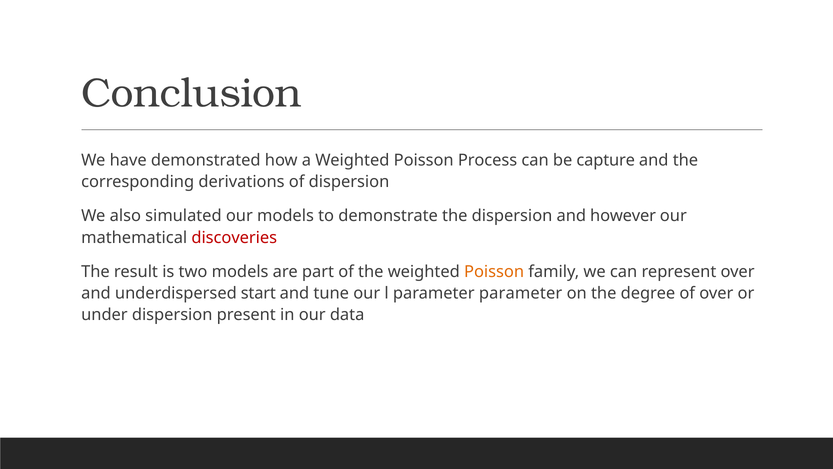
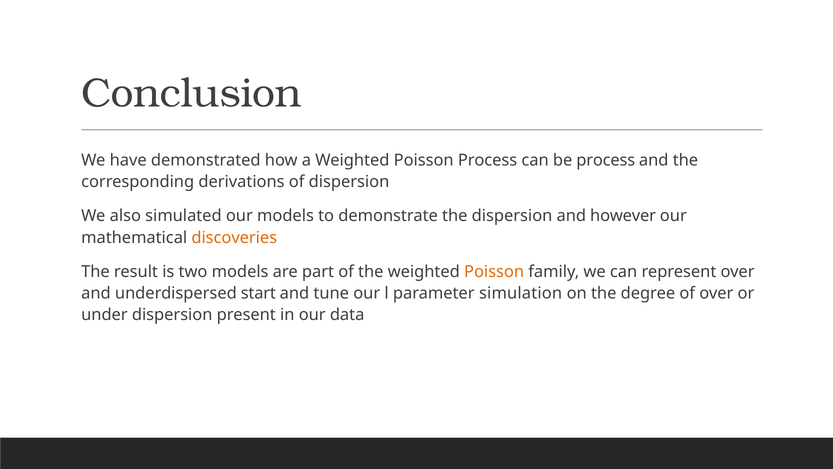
be capture: capture -> process
discoveries colour: red -> orange
parameter parameter: parameter -> simulation
